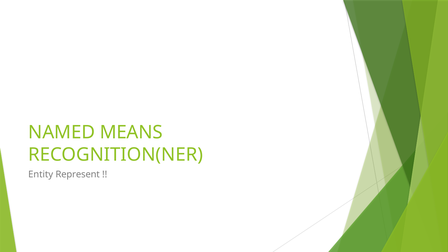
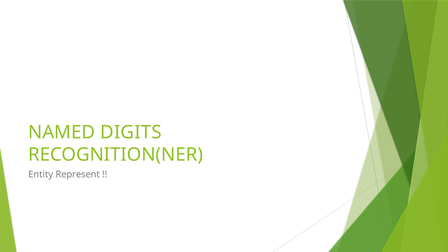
MEANS: MEANS -> DIGITS
